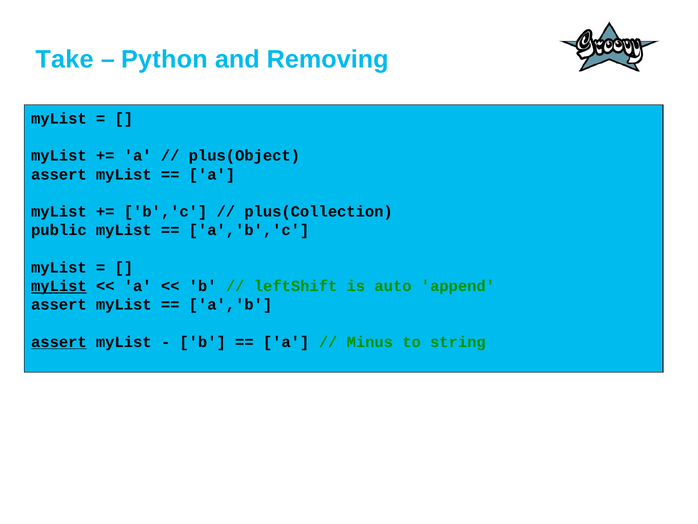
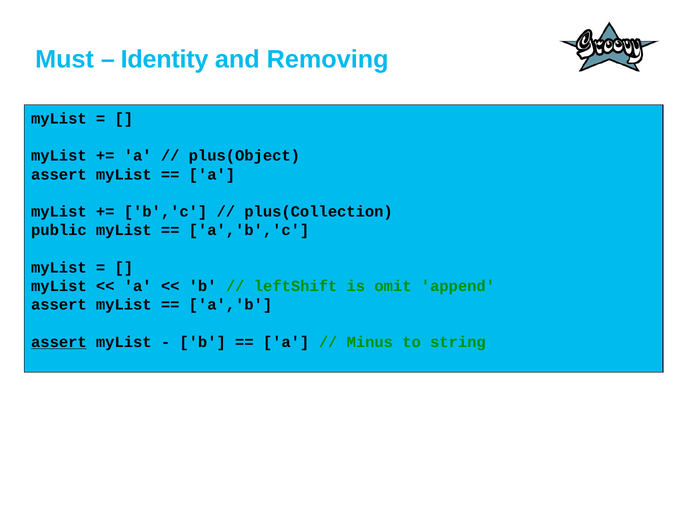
Take: Take -> Must
Python: Python -> Identity
myList at (59, 286) underline: present -> none
auto: auto -> omit
